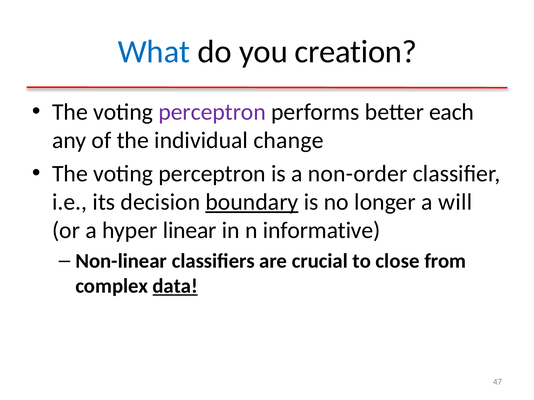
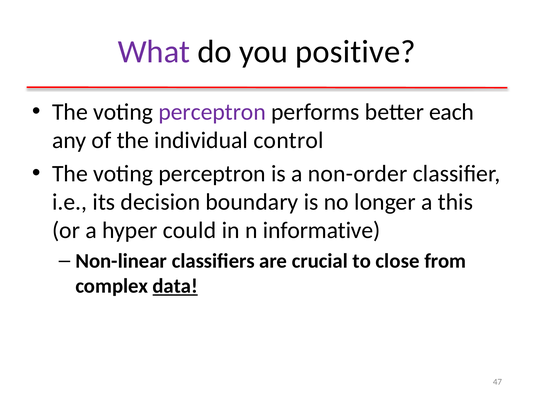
What colour: blue -> purple
creation: creation -> positive
change: change -> control
boundary underline: present -> none
will: will -> this
linear: linear -> could
